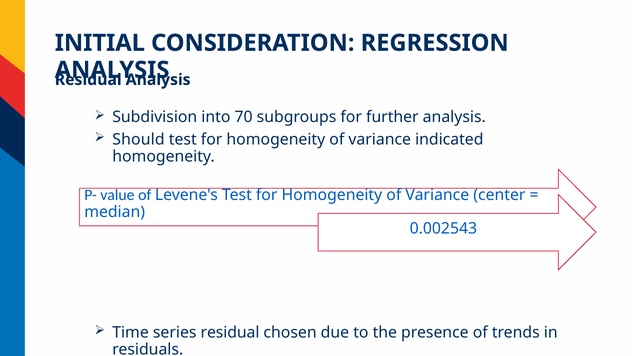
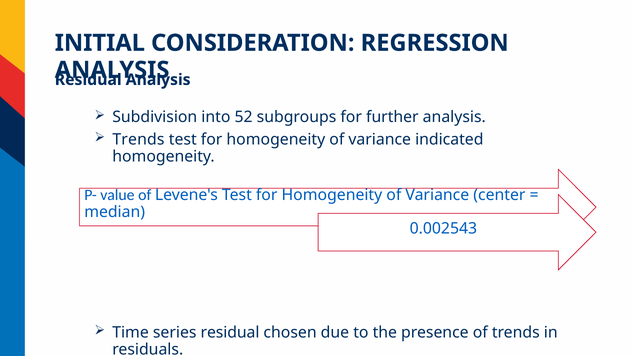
70: 70 -> 52
Should at (138, 139): Should -> Trends
